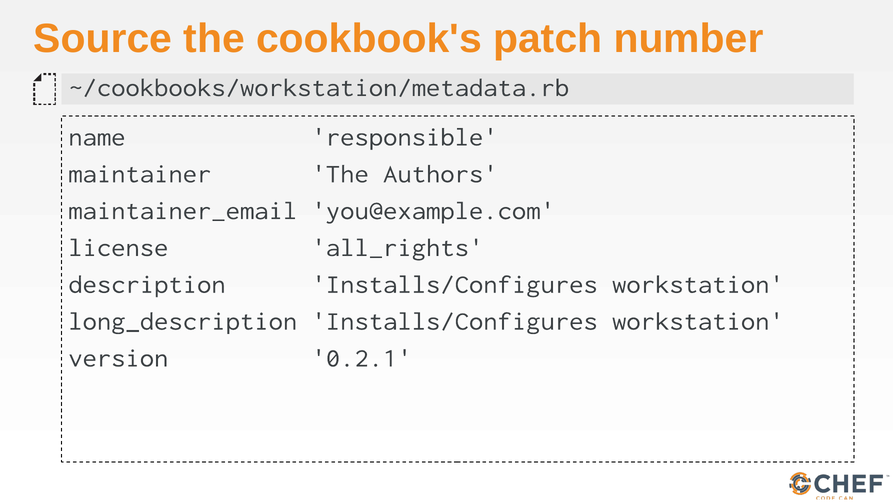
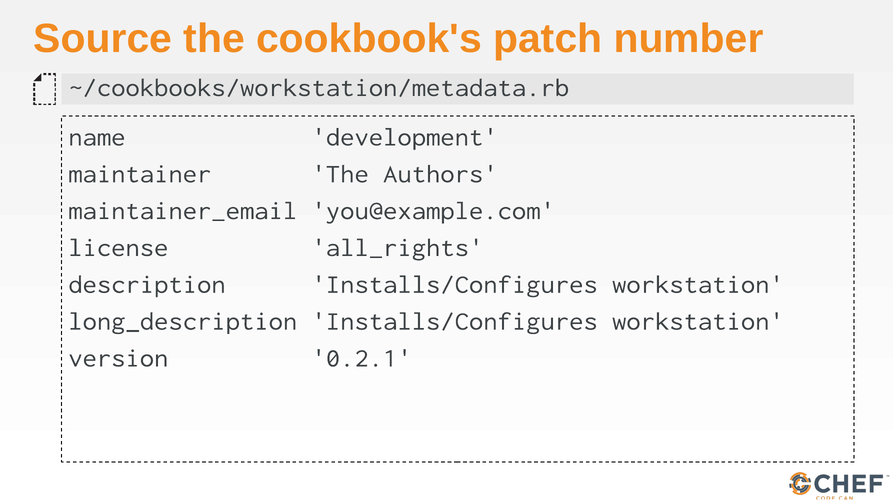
responsible: responsible -> development
